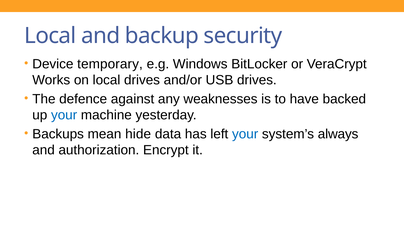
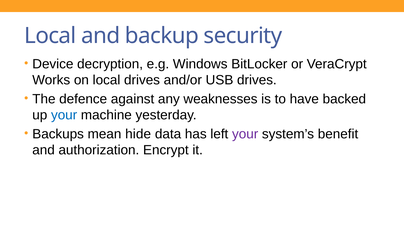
temporary: temporary -> decryption
your at (245, 134) colour: blue -> purple
always: always -> benefit
